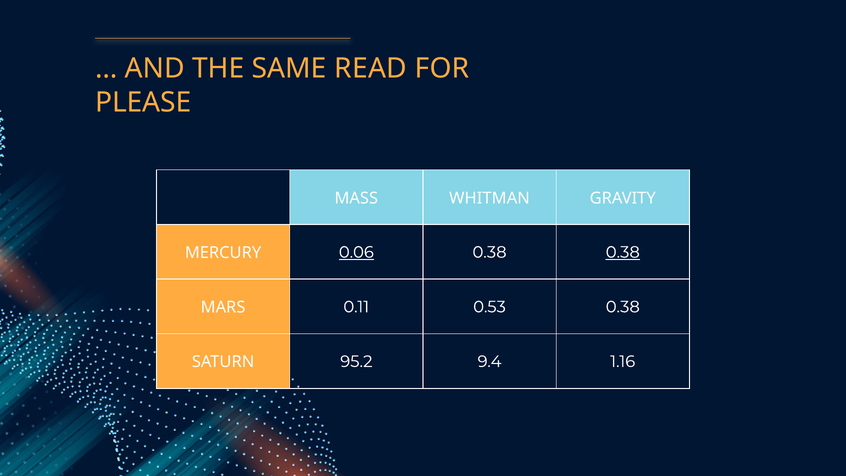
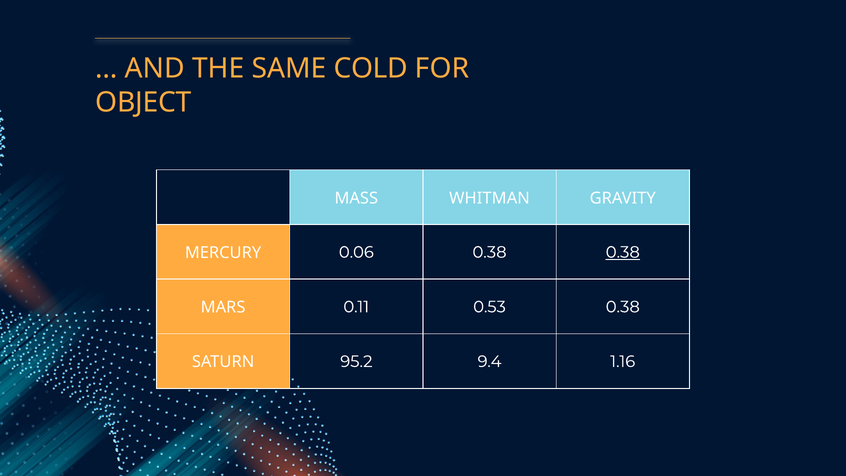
READ: READ -> COLD
PLEASE: PLEASE -> OBJECT
0.06 underline: present -> none
